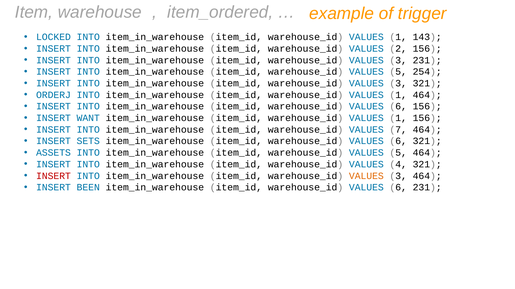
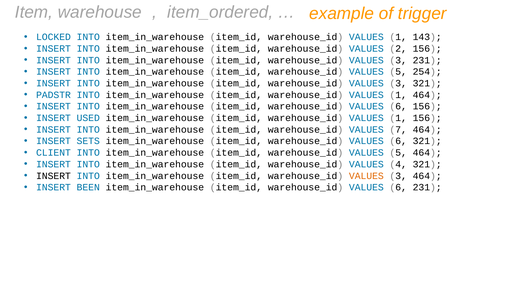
ORDERJ: ORDERJ -> PADSTR
WANT: WANT -> USED
ASSETS: ASSETS -> CLIENT
INSERT at (53, 176) colour: red -> black
